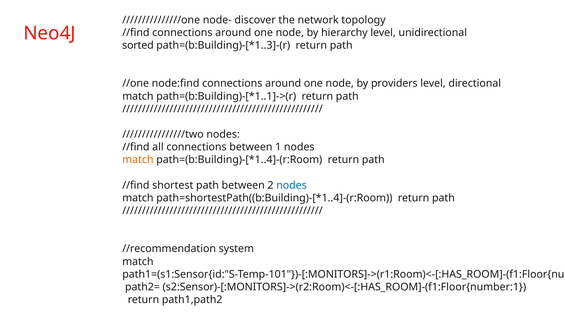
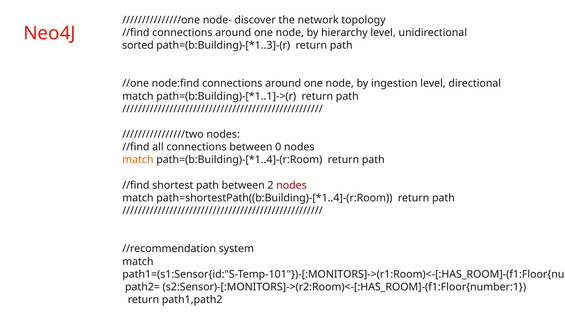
providers: providers -> ingestion
1: 1 -> 0
nodes at (292, 185) colour: blue -> red
